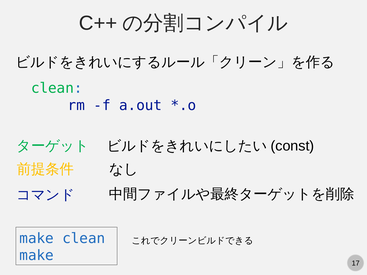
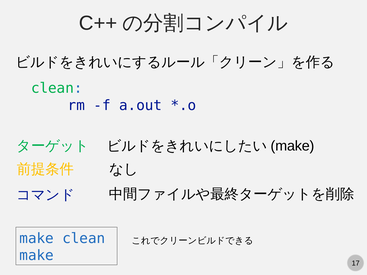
const at (292, 146): const -> make
